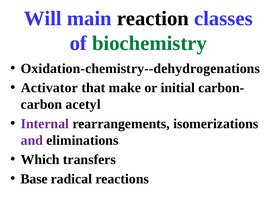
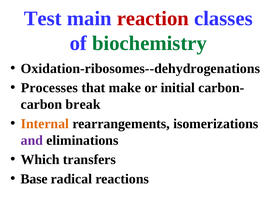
Will: Will -> Test
reaction colour: black -> red
Oxidation-chemistry--dehydrogenations: Oxidation-chemistry--dehydrogenations -> Oxidation-ribosomes--dehydrogenations
Activator: Activator -> Processes
acetyl: acetyl -> break
Internal colour: purple -> orange
